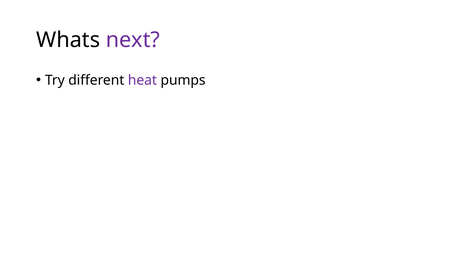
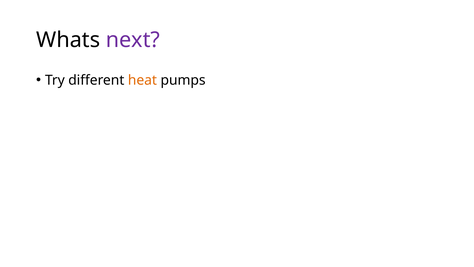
heat colour: purple -> orange
